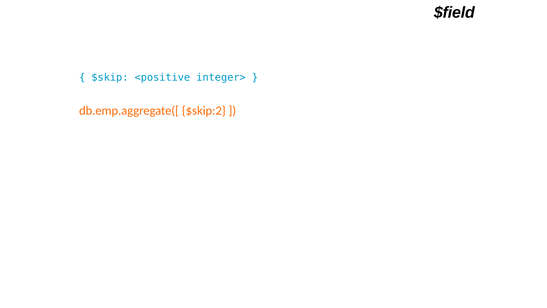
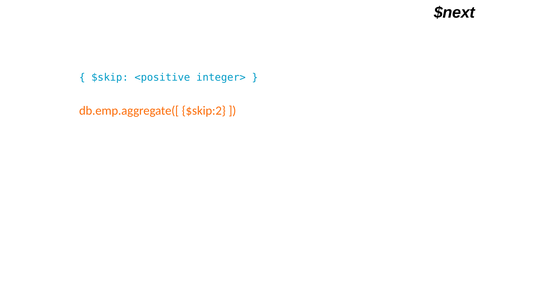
$field: $field -> $next
